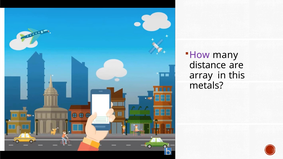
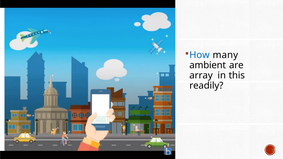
How colour: purple -> blue
distance: distance -> ambient
metals: metals -> readily
